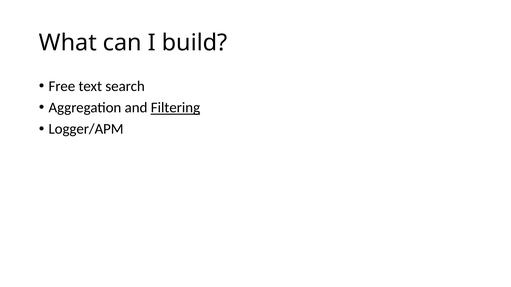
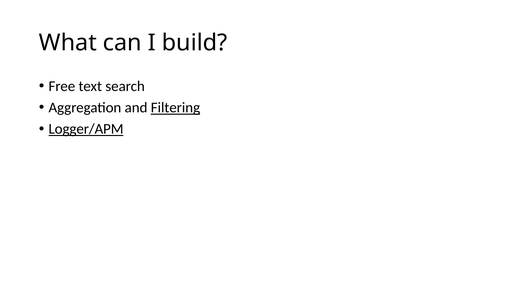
Logger/APM underline: none -> present
